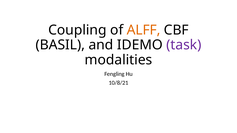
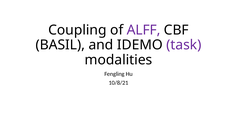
ALFF colour: orange -> purple
